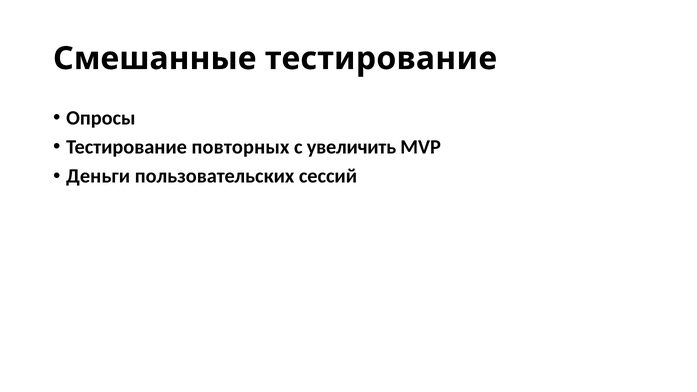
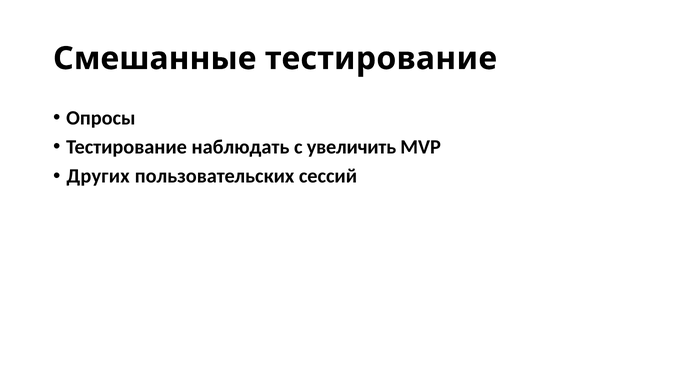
повторных: повторных -> наблюдать
Деньги: Деньги -> Других
